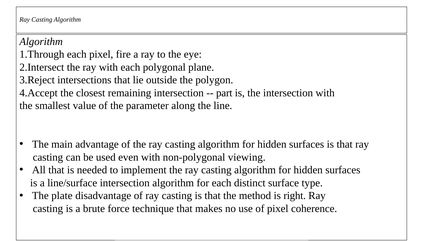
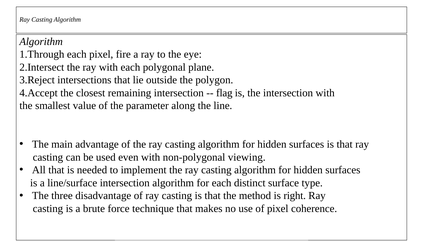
part: part -> flag
plate: plate -> three
